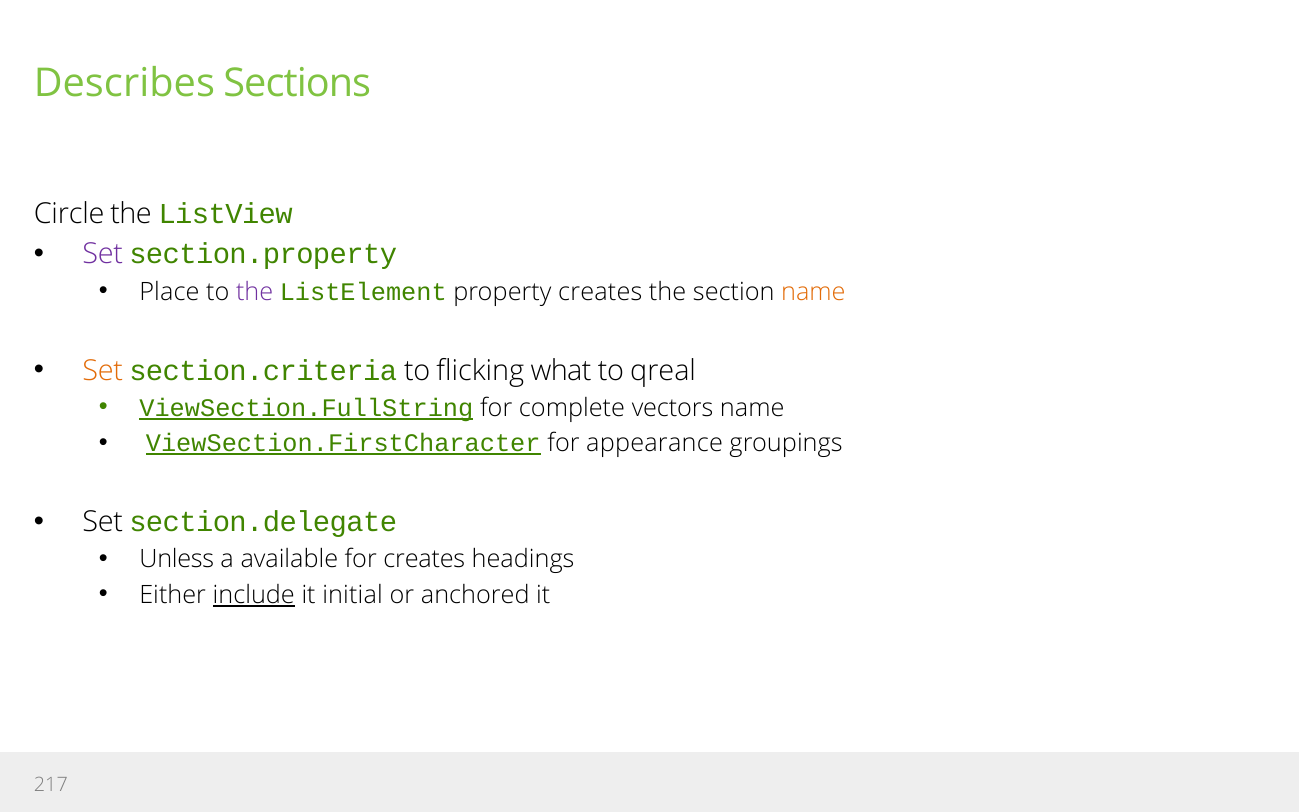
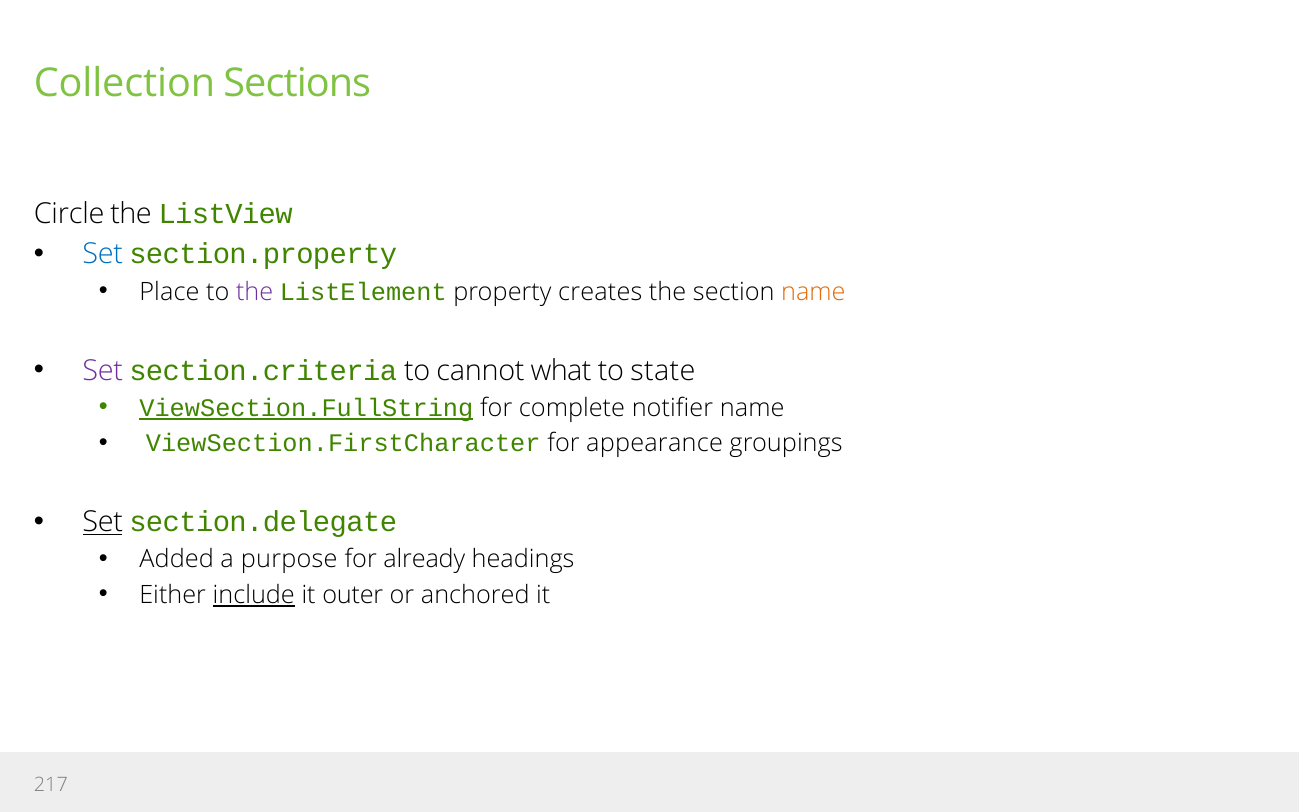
Describes: Describes -> Collection
Set at (103, 254) colour: purple -> blue
Set at (103, 371) colour: orange -> purple
flicking: flicking -> cannot
qreal: qreal -> state
vectors: vectors -> notifier
ViewSection.FirstCharacter underline: present -> none
Set at (103, 522) underline: none -> present
Unless: Unless -> Added
available: available -> purpose
for creates: creates -> already
initial: initial -> outer
